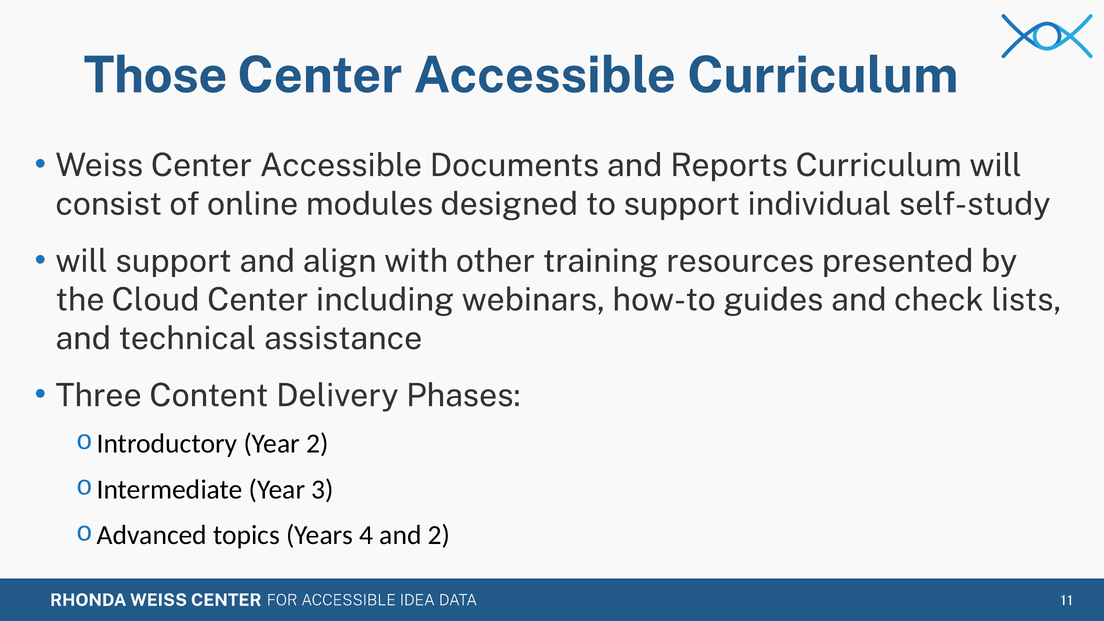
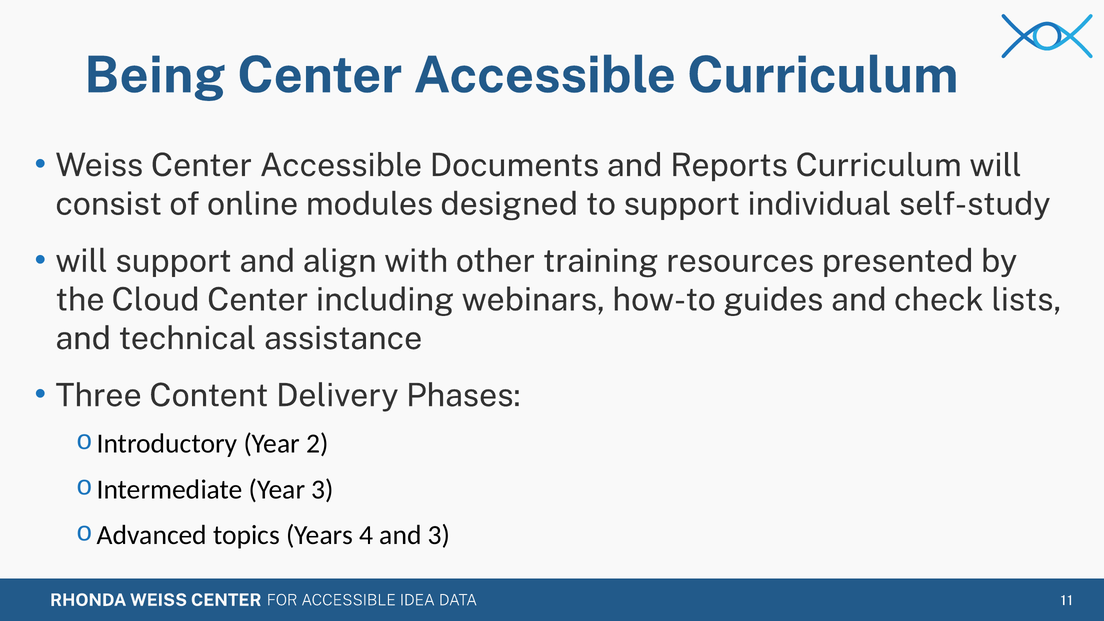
Those: Those -> Being
and 2: 2 -> 3
